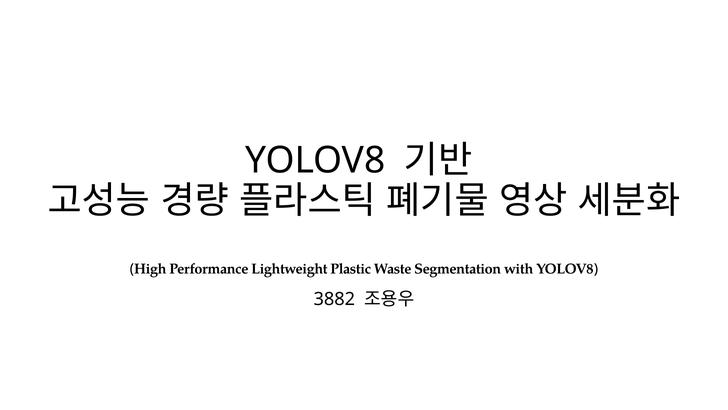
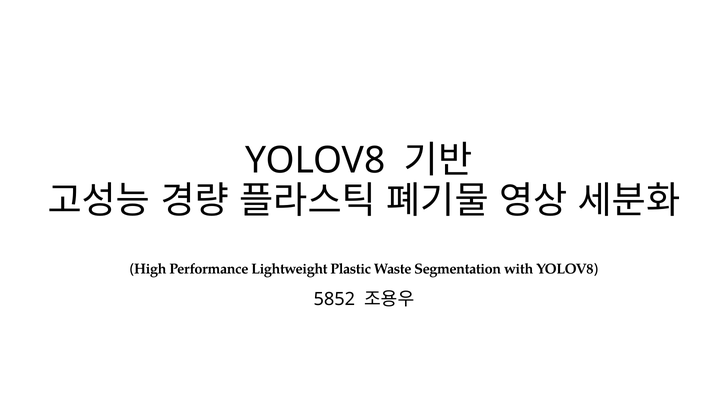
3882: 3882 -> 5852
